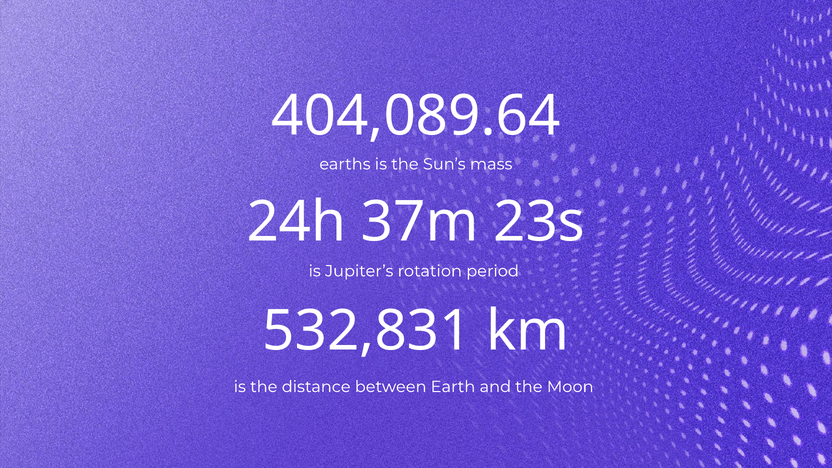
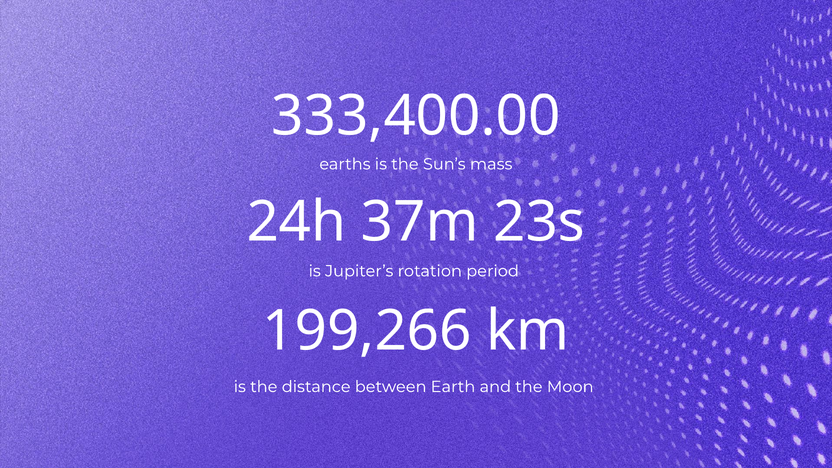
404,089.64: 404,089.64 -> 333,400.00
532,831: 532,831 -> 199,266
